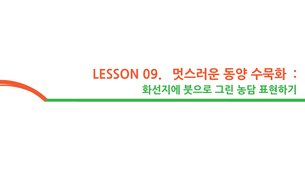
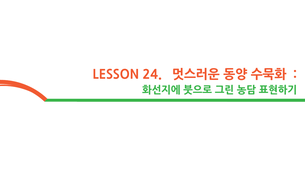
09: 09 -> 24
